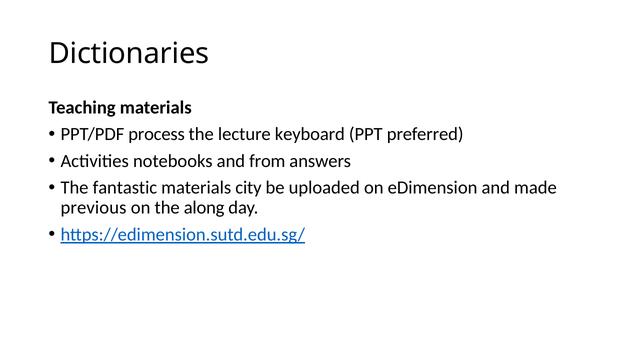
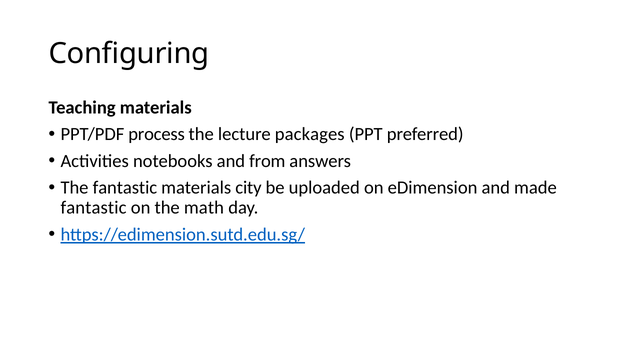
Dictionaries: Dictionaries -> Configuring
keyboard: keyboard -> packages
previous at (94, 208): previous -> fantastic
along: along -> math
